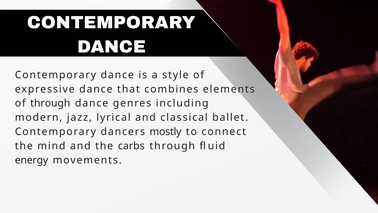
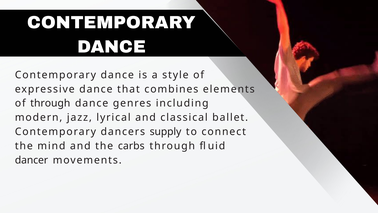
mostly: mostly -> supply
energy: energy -> dancer
